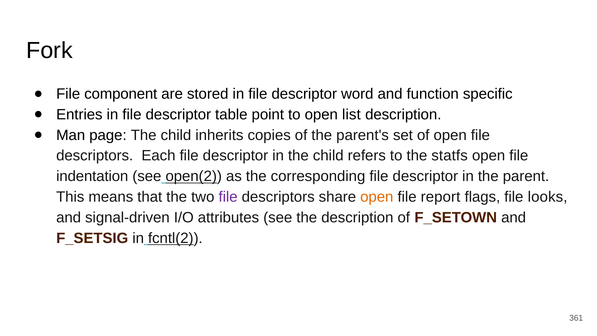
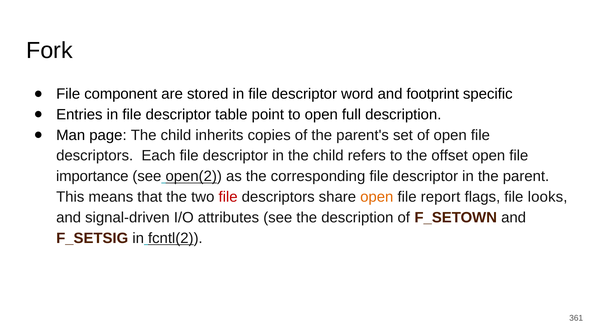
function: function -> footprint
list: list -> full
statfs: statfs -> offset
indentation: indentation -> importance
file at (228, 197) colour: purple -> red
